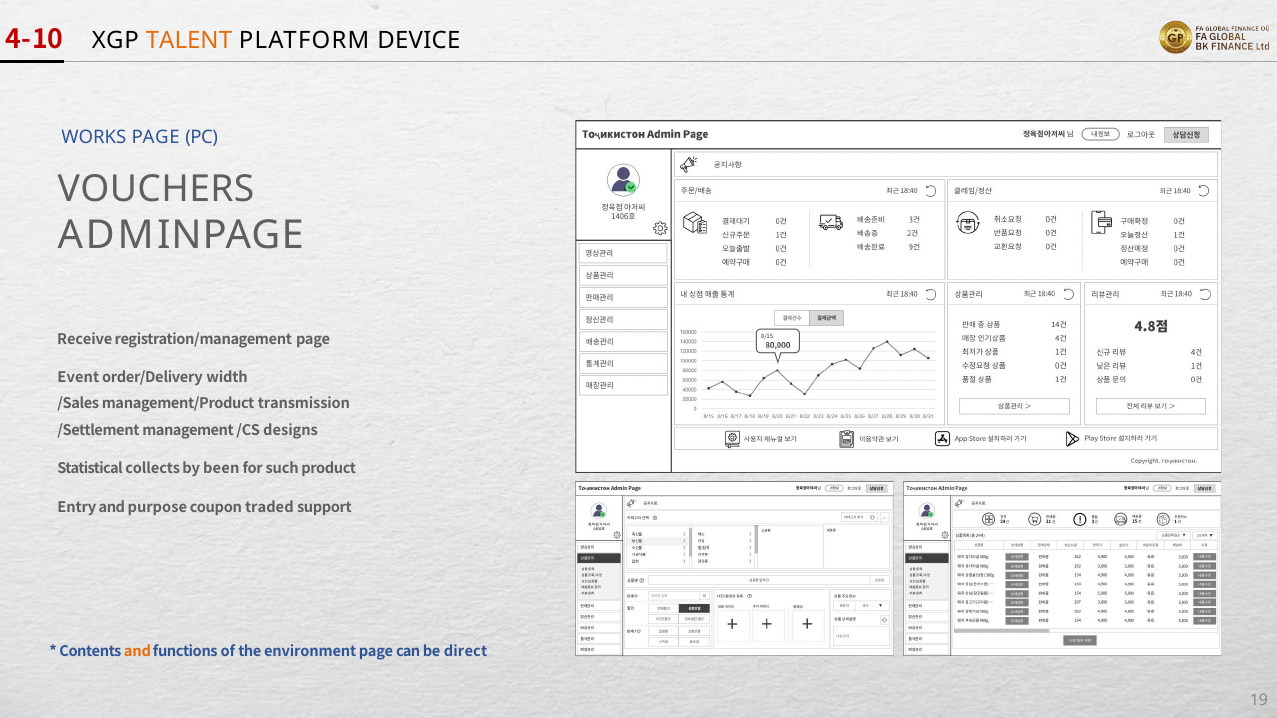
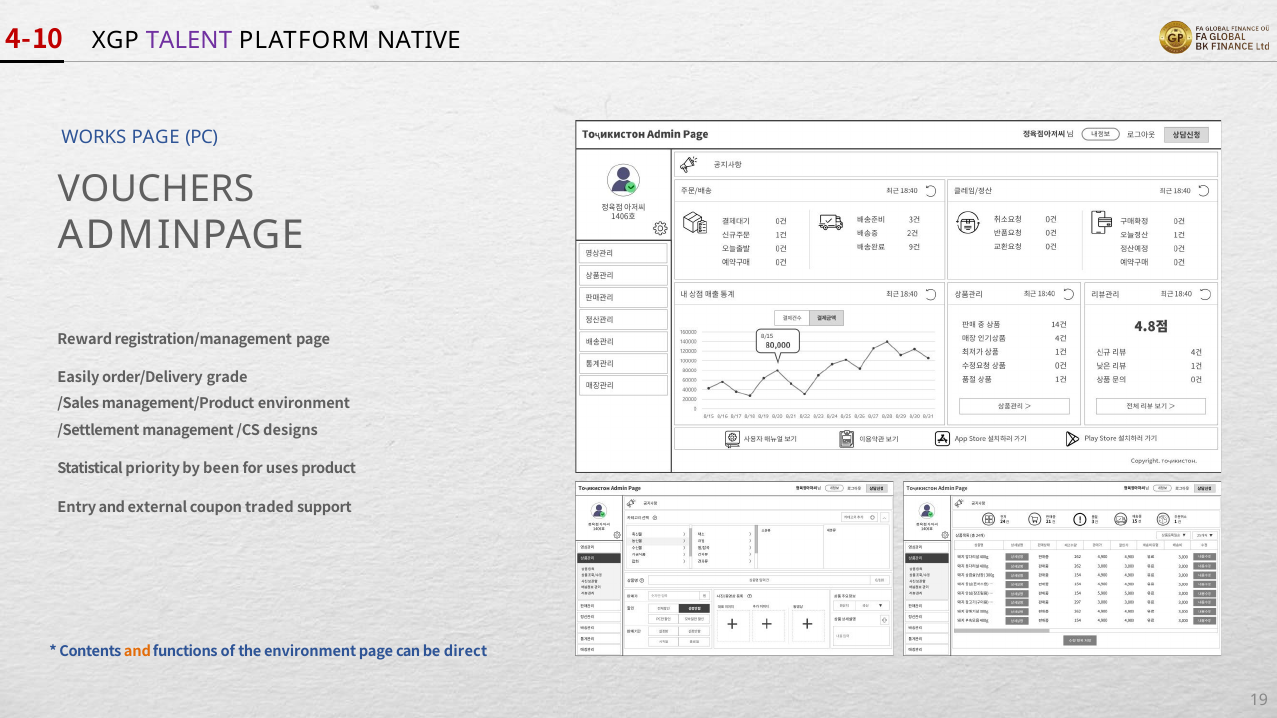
TALENT colour: orange -> purple
DEVICE: DEVICE -> NATIVE
Receive: Receive -> Reward
Event: Event -> Easily
width: width -> grade
management/Product transmission: transmission -> environment
collects: collects -> priority
such: such -> uses
purpose: purpose -> external
